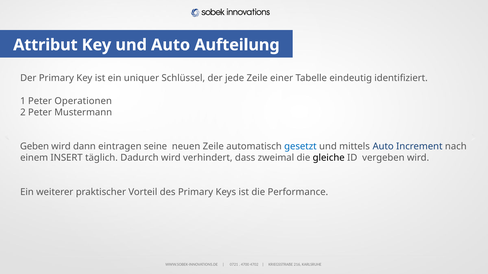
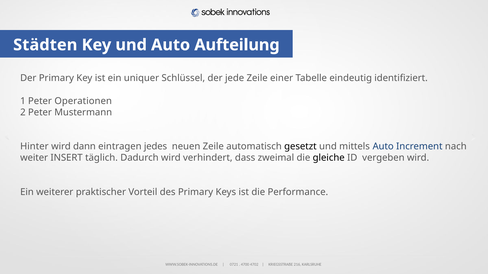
Attribut: Attribut -> Städten
Geben: Geben -> Hinter
seine: seine -> jedes
gesetzt colour: blue -> black
einem: einem -> weiter
